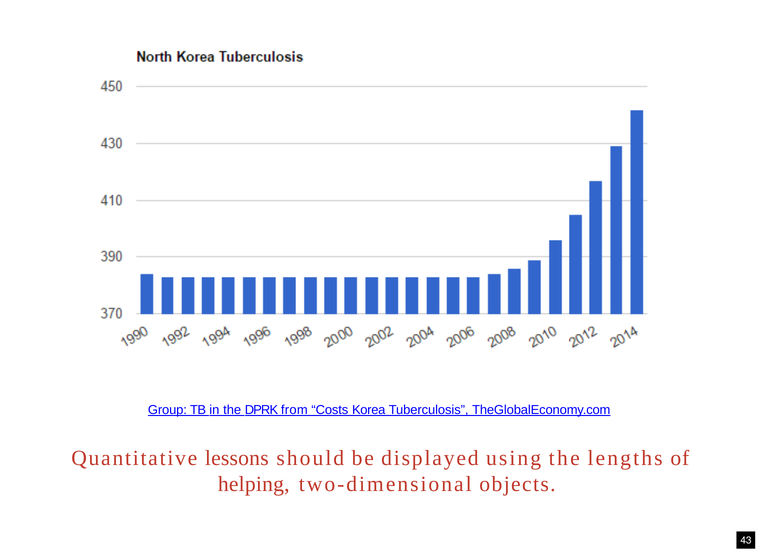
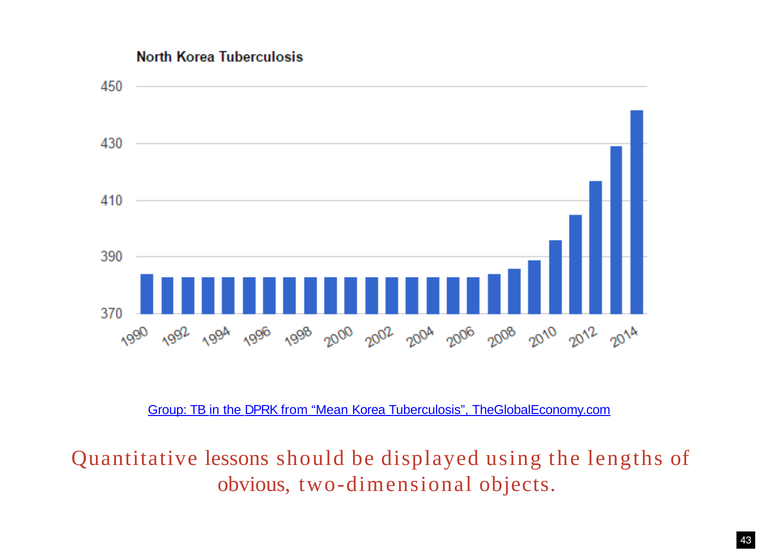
Costs: Costs -> Mean
helping: helping -> obvious
